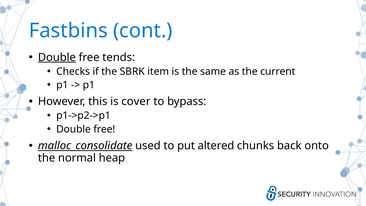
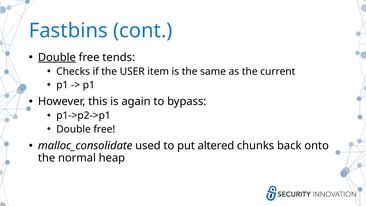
SBRK: SBRK -> USER
cover: cover -> again
malloc_consolidate underline: present -> none
